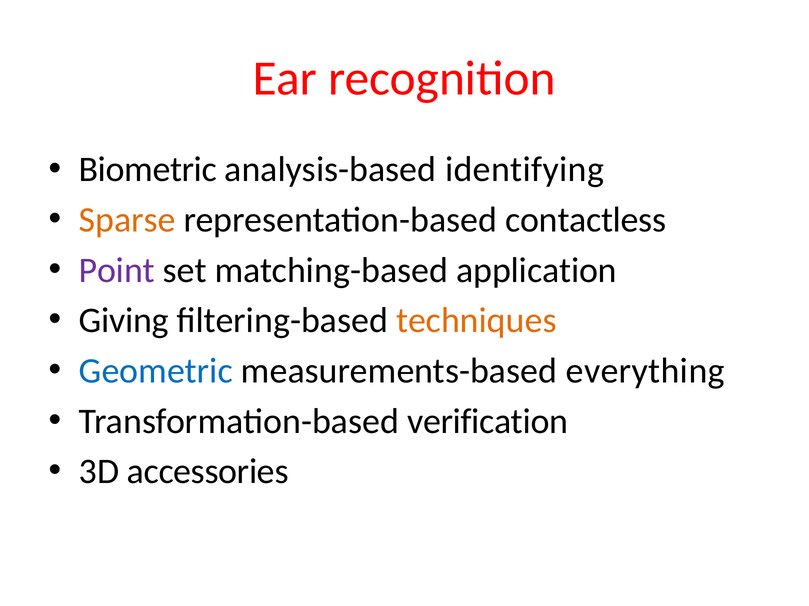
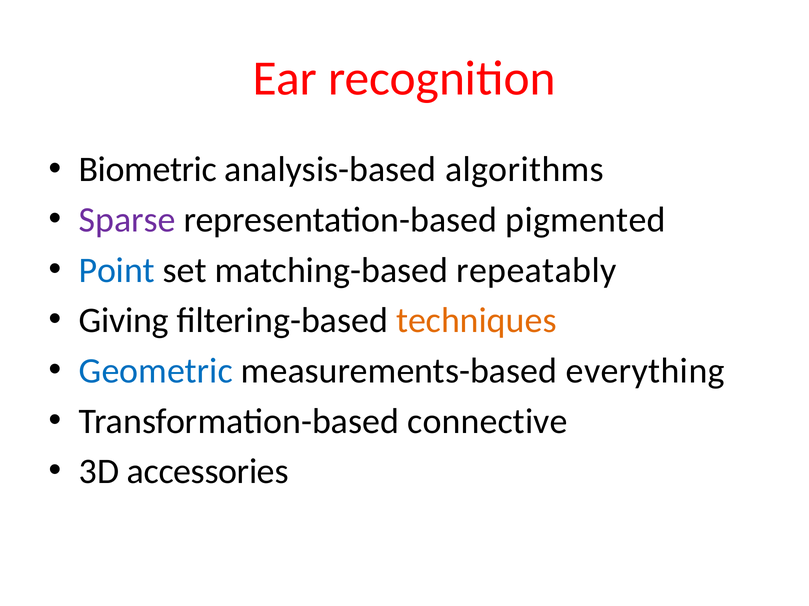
identifying: identifying -> algorithms
Sparse colour: orange -> purple
contactless: contactless -> pigmented
Point colour: purple -> blue
application: application -> repeatably
verification: verification -> connective
